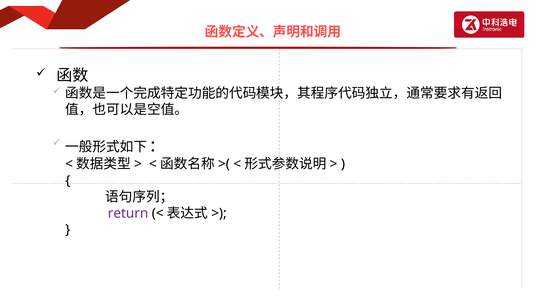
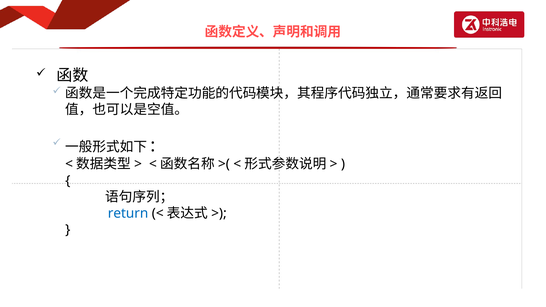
return colour: purple -> blue
